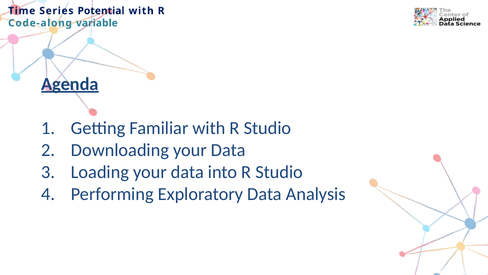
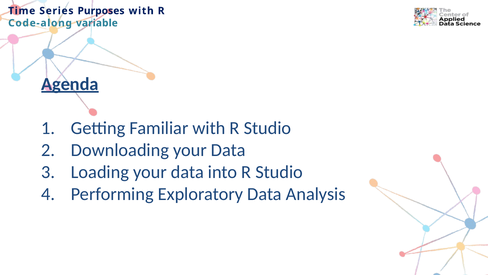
Potential: Potential -> Purposes
